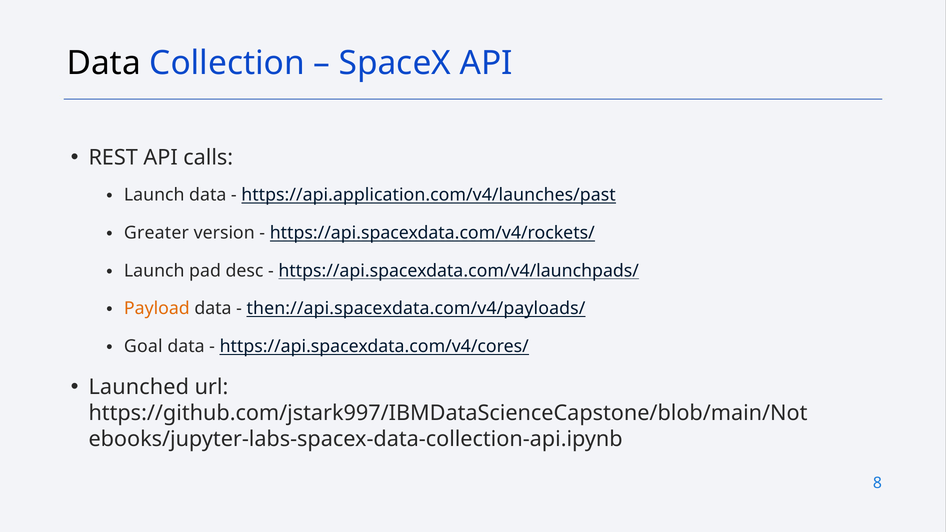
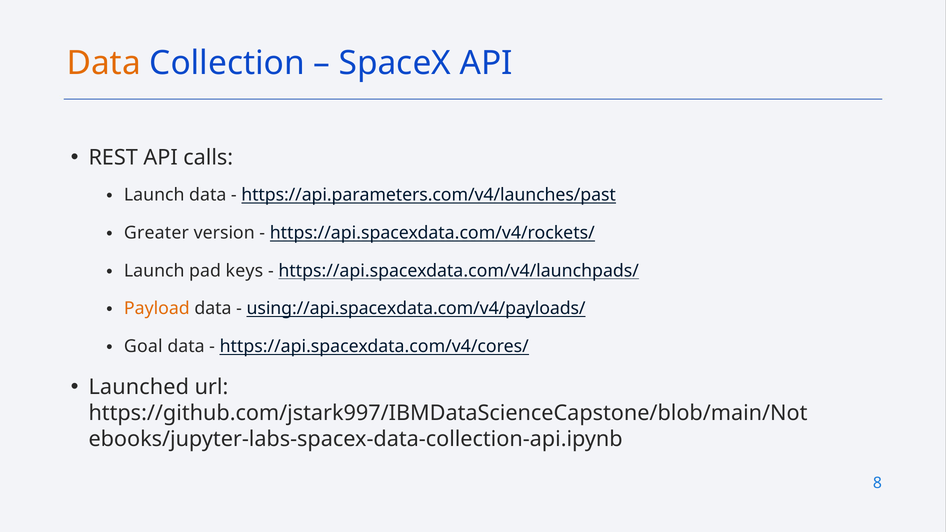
Data at (104, 63) colour: black -> orange
https://api.application.com/v4/launches/past: https://api.application.com/v4/launches/past -> https://api.parameters.com/v4/launches/past
desc: desc -> keys
then://api.spacexdata.com/v4/payloads/: then://api.spacexdata.com/v4/payloads/ -> using://api.spacexdata.com/v4/payloads/
